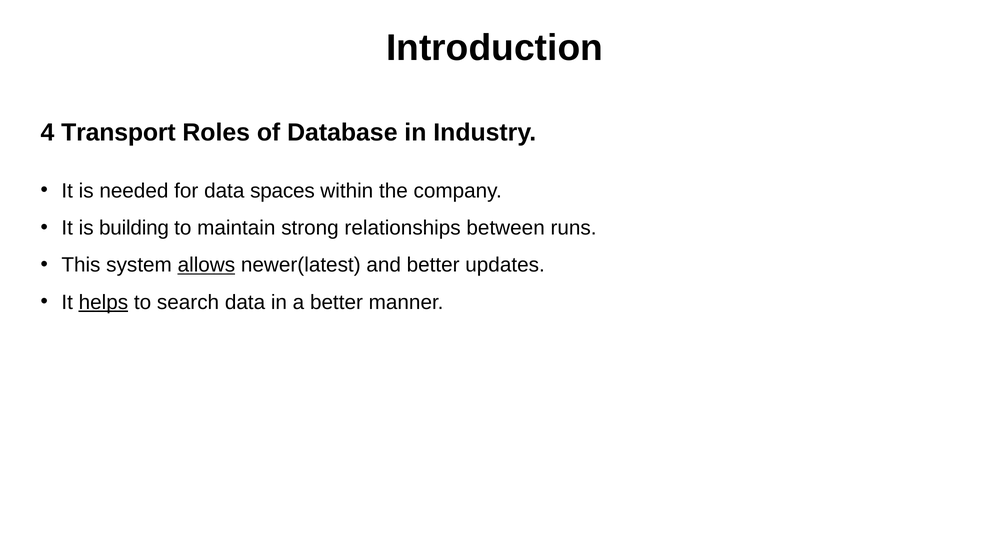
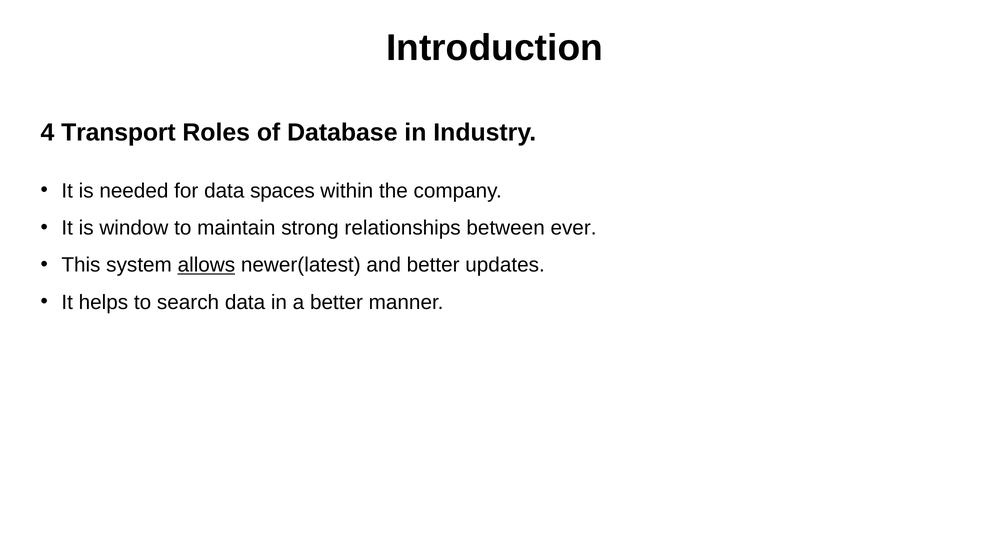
building: building -> window
runs: runs -> ever
helps underline: present -> none
